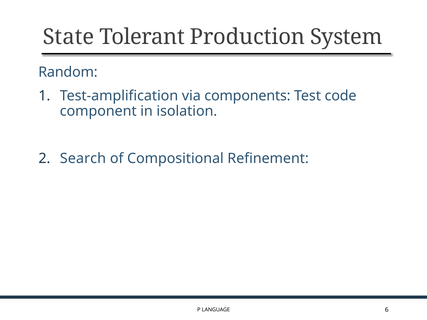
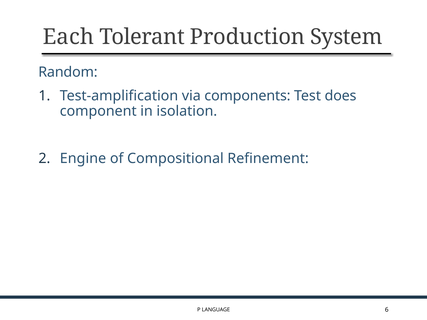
State: State -> Each
code: code -> does
Search: Search -> Engine
